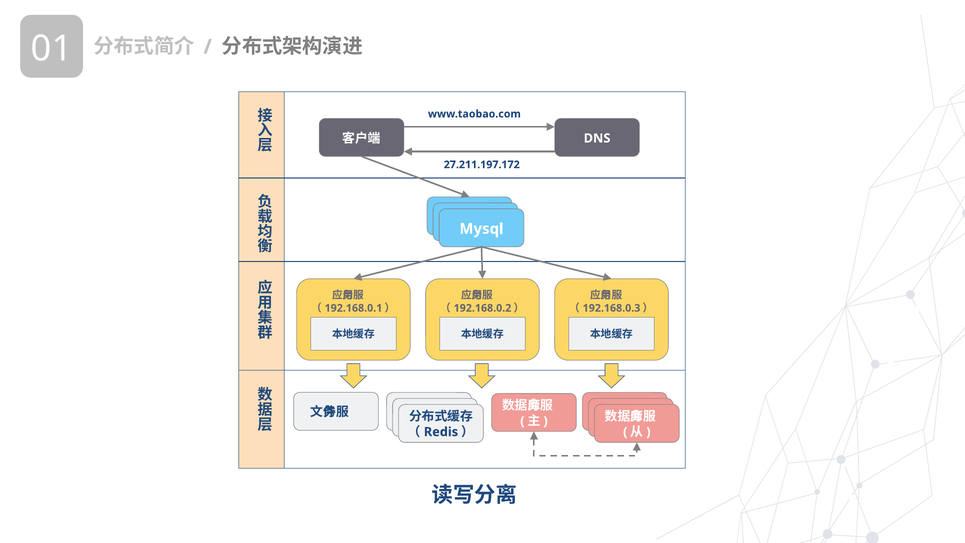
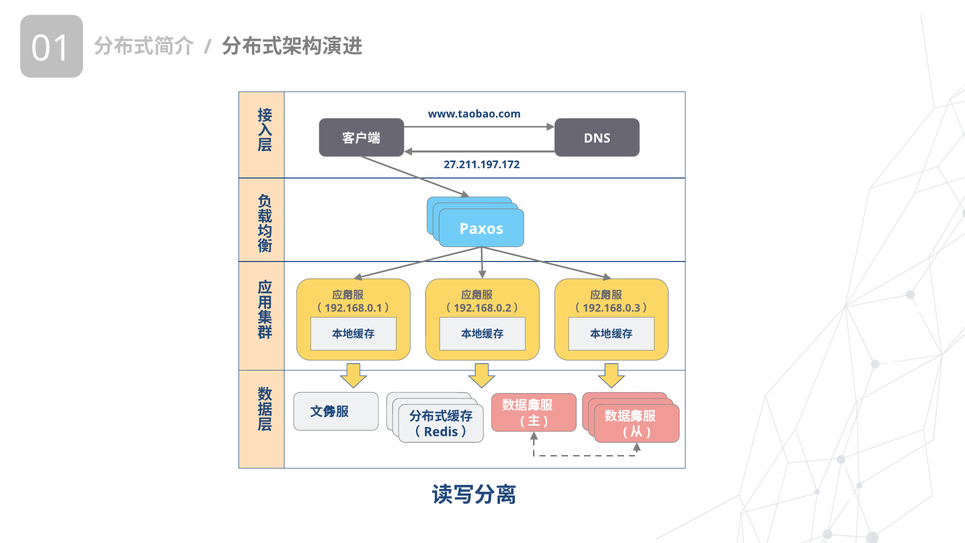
Mysql: Mysql -> Paxos
